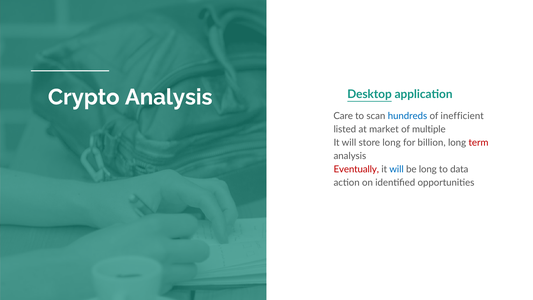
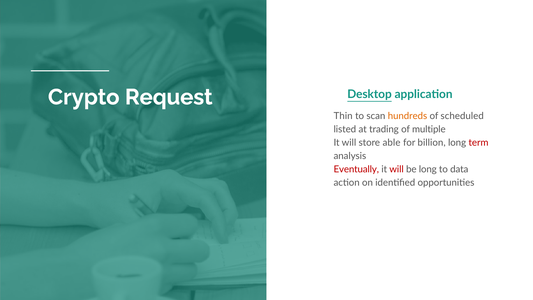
Crypto Analysis: Analysis -> Request
Care: Care -> Thin
hundreds colour: blue -> orange
inefficient: inefficient -> scheduled
market: market -> trading
store long: long -> able
will at (397, 169) colour: blue -> red
